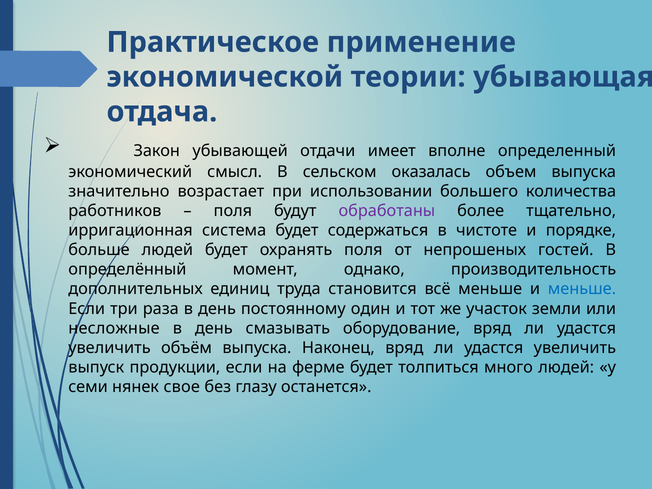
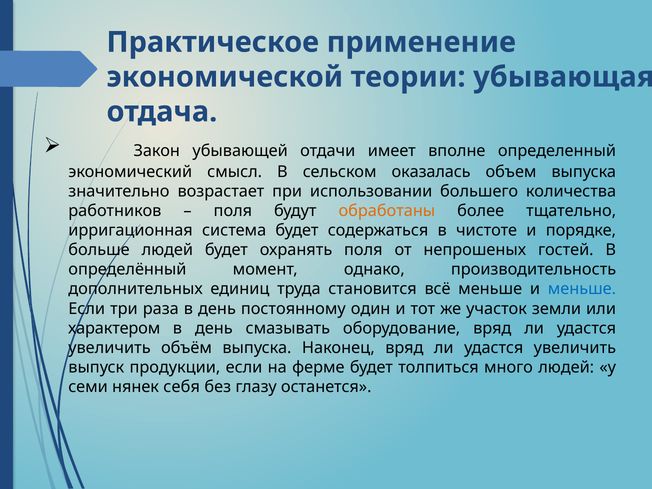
обработаны colour: purple -> orange
несложные: несложные -> характером
свое: свое -> себя
